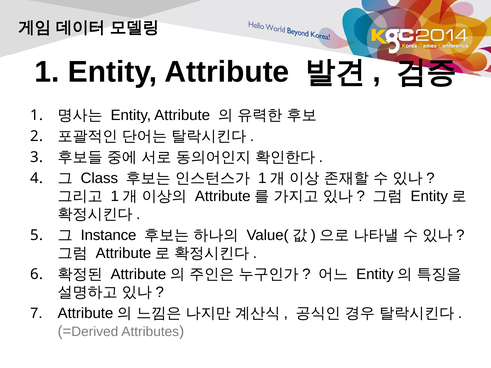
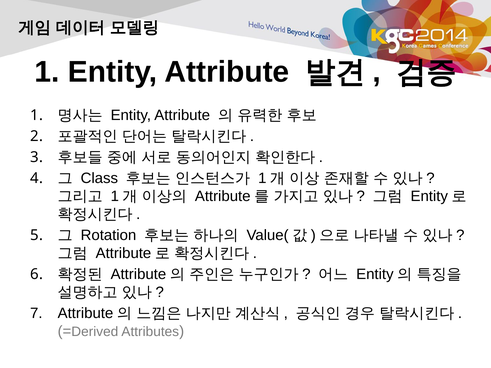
Instance: Instance -> Rotation
